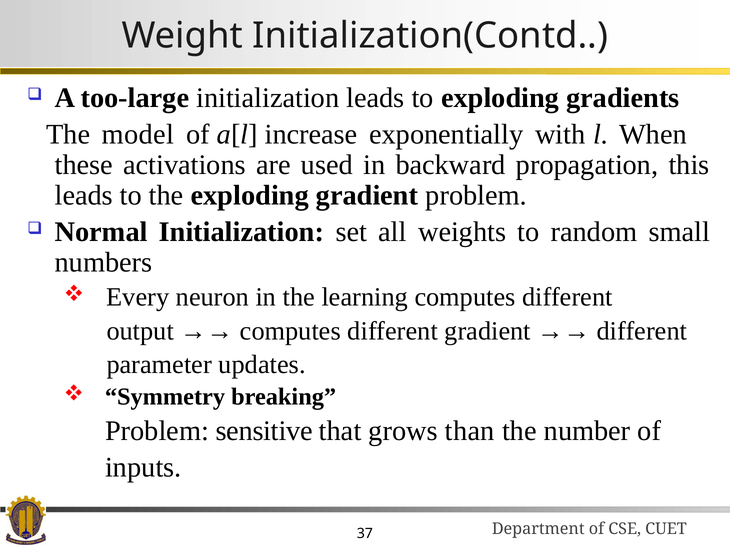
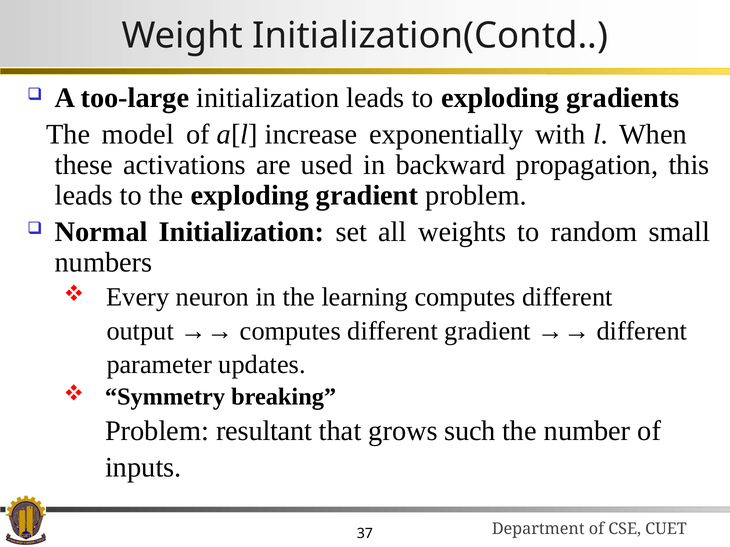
sensitive: sensitive -> resultant
than: than -> such
